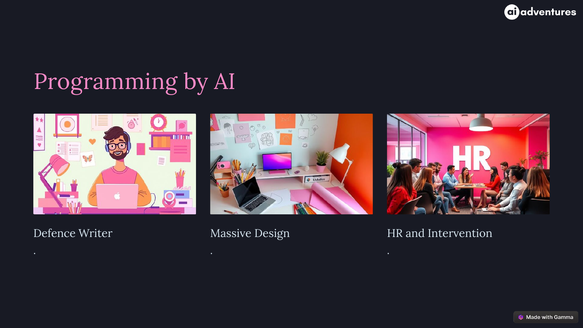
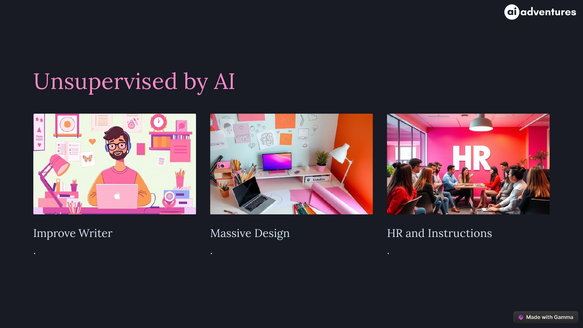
Programming: Programming -> Unsupervised
Defence: Defence -> Improve
Intervention: Intervention -> Instructions
